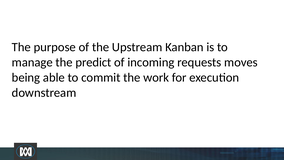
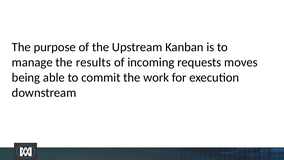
predict: predict -> results
